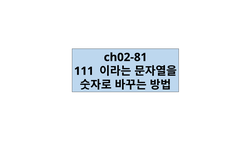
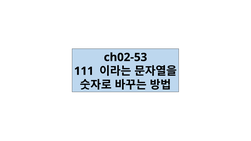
ch02-81: ch02-81 -> ch02-53
